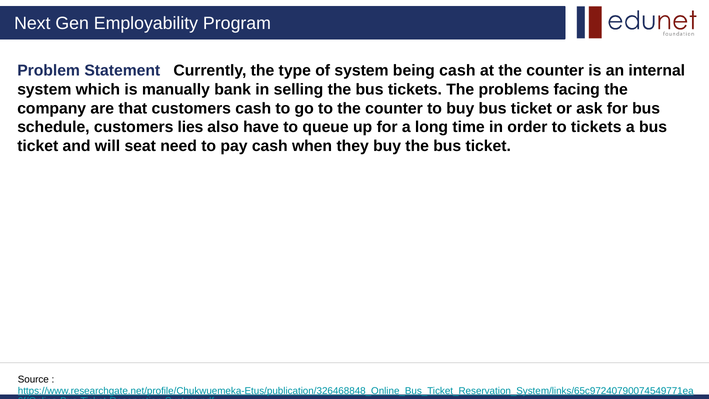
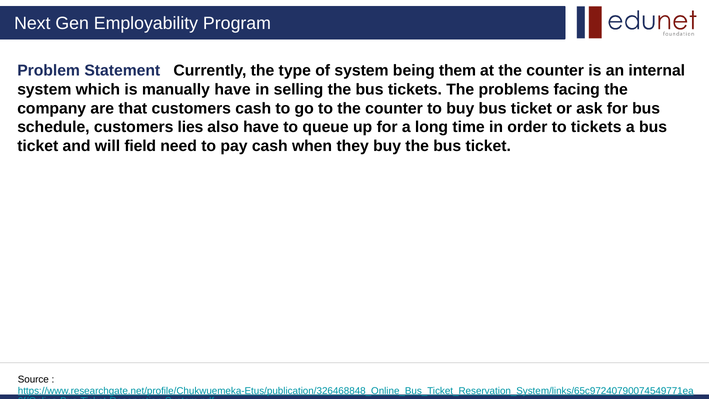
being cash: cash -> them
manually bank: bank -> have
seat: seat -> field
